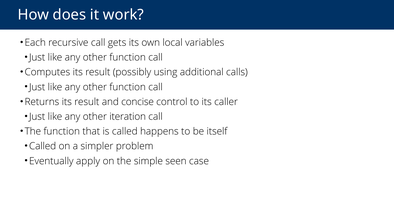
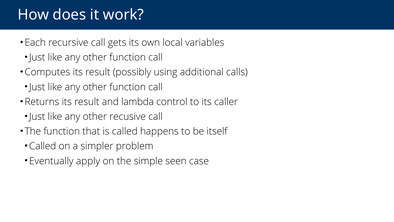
concise: concise -> lambda
iteration: iteration -> recusive
